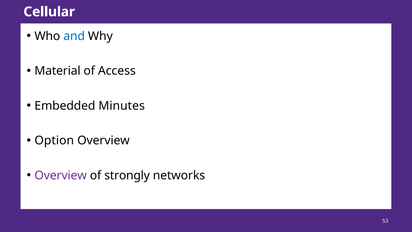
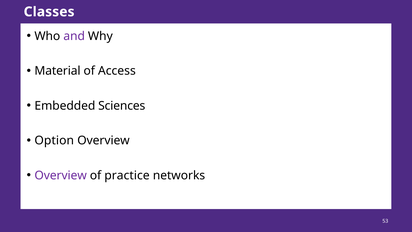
Cellular: Cellular -> Classes
and colour: blue -> purple
Minutes: Minutes -> Sciences
strongly: strongly -> practice
